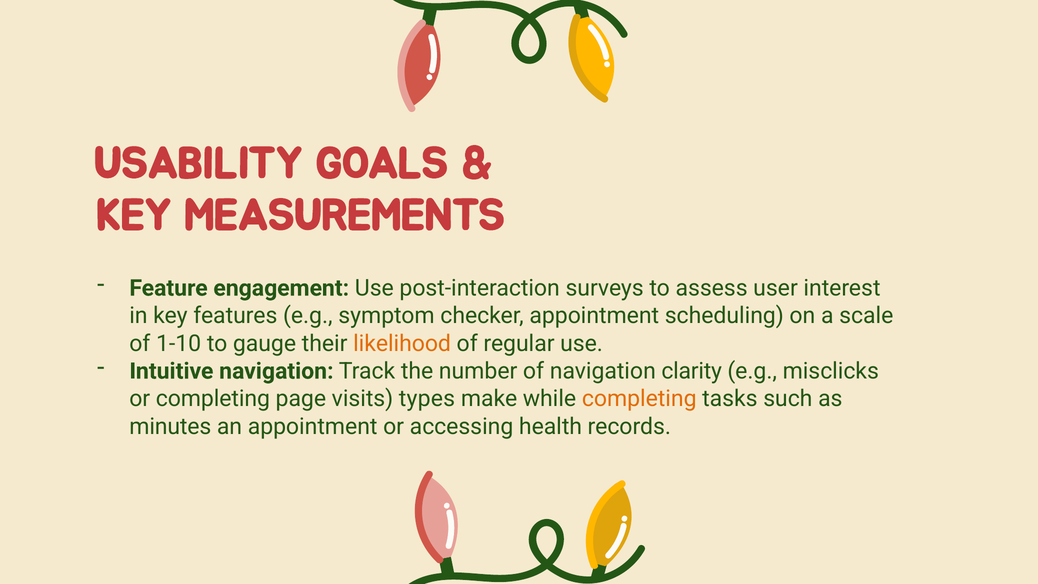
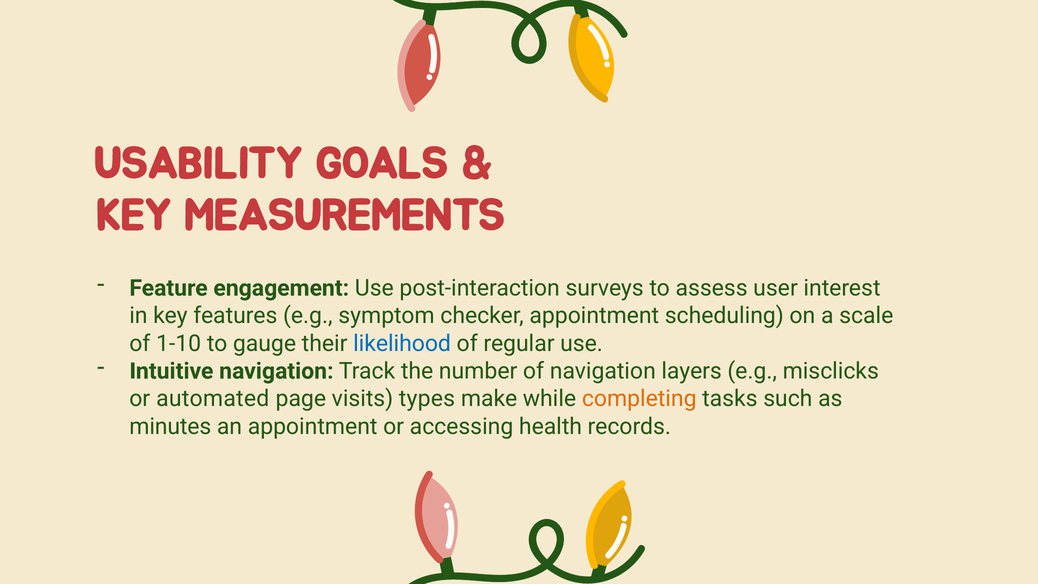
likelihood colour: orange -> blue
clarity: clarity -> layers
or completing: completing -> automated
